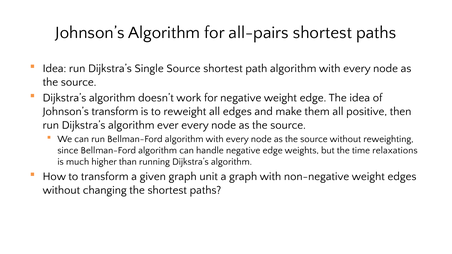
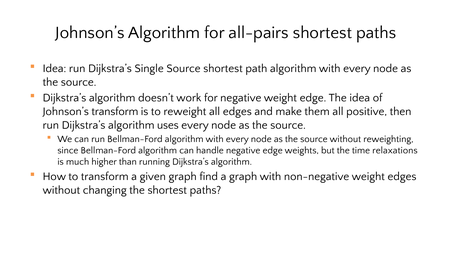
ever: ever -> uses
unit: unit -> find
